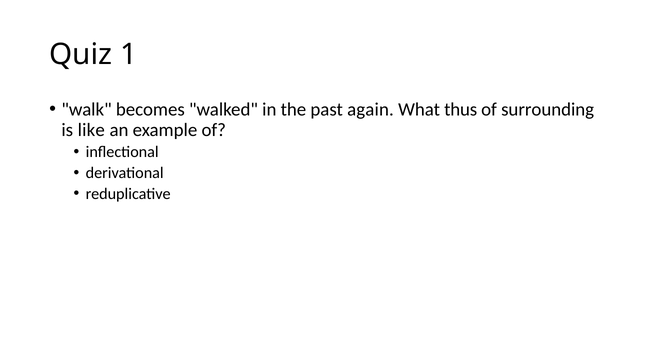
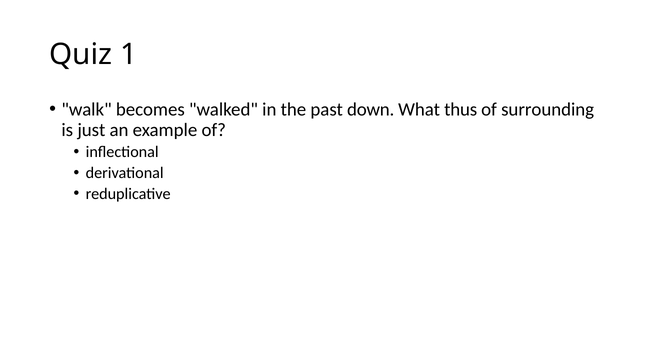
again: again -> down
like: like -> just
